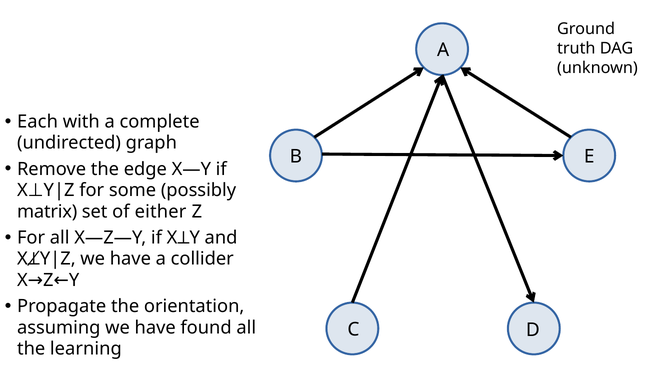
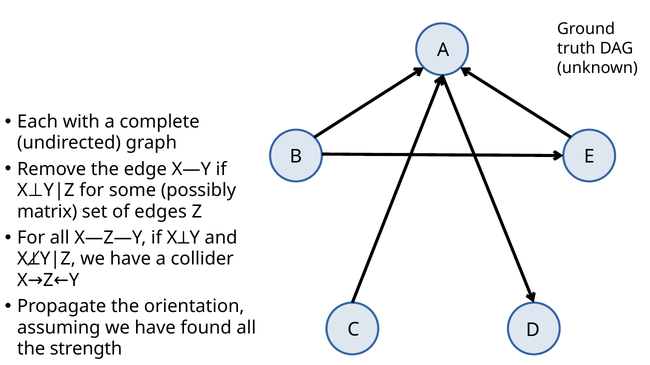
either: either -> edges
learning: learning -> strength
